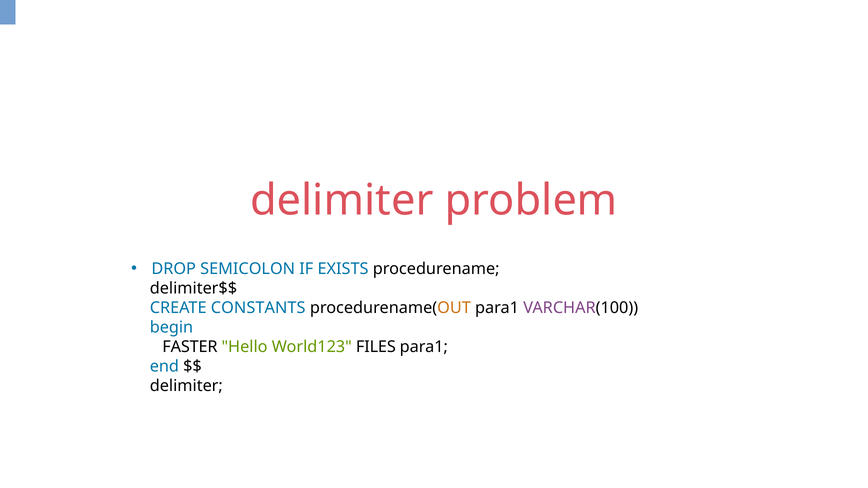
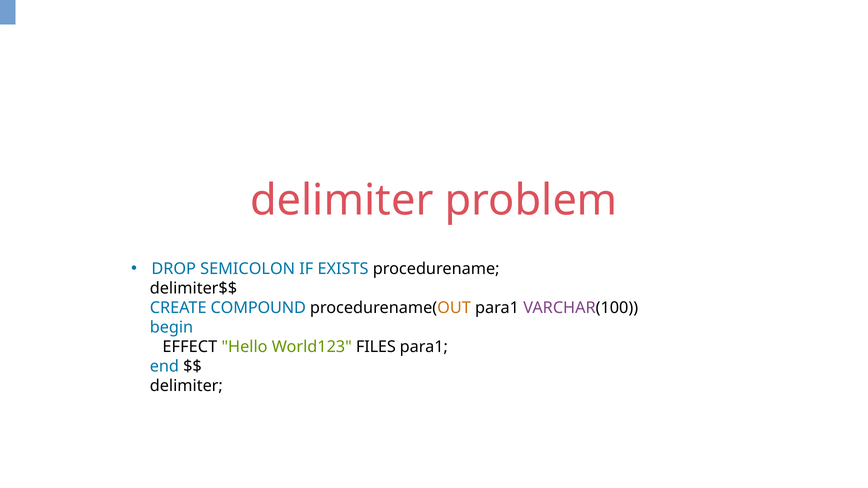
CONSTANTS: CONSTANTS -> COMPOUND
FASTER: FASTER -> EFFECT
